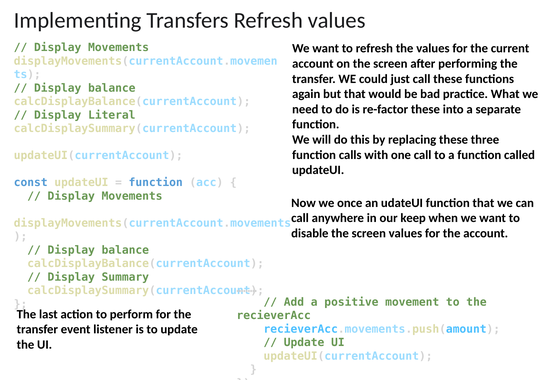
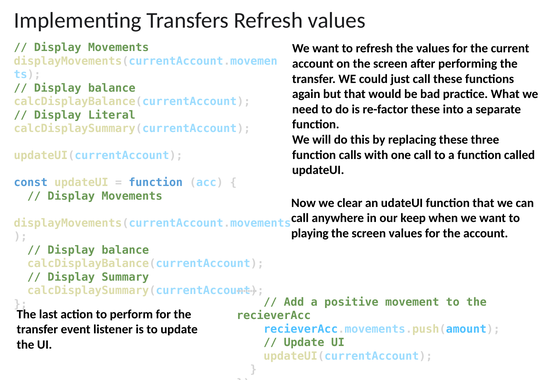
once: once -> clear
disable: disable -> playing
